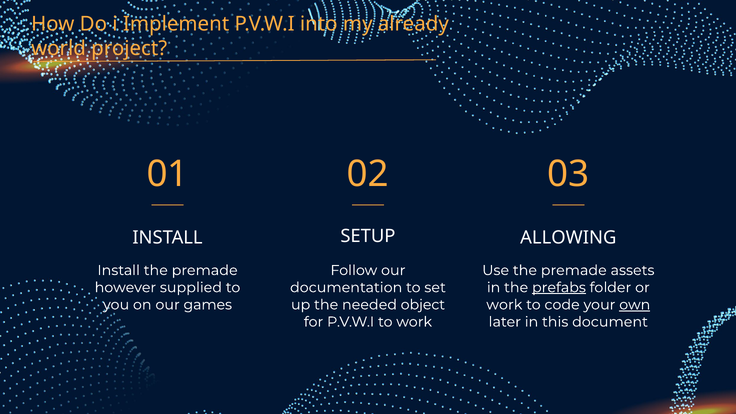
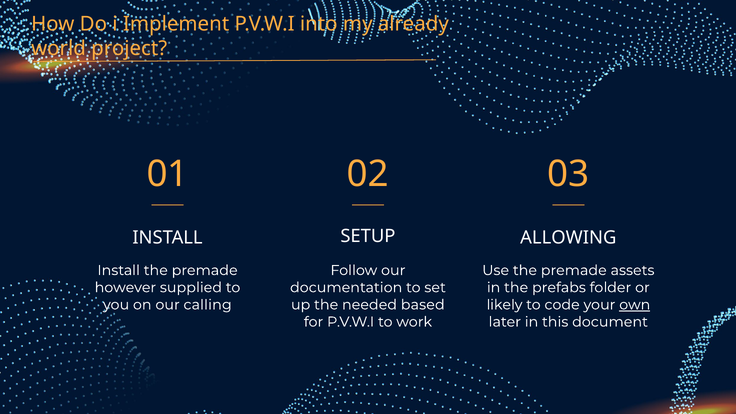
prefabs underline: present -> none
games: games -> calling
object: object -> based
work at (504, 305): work -> likely
